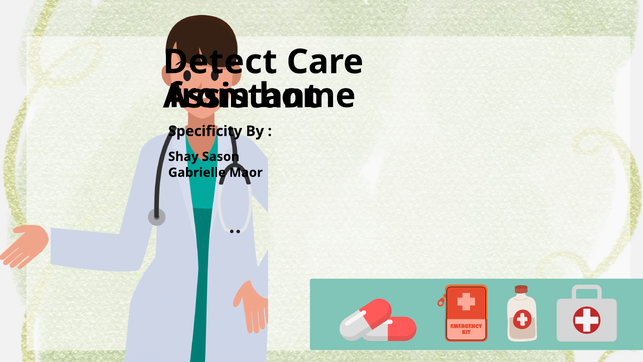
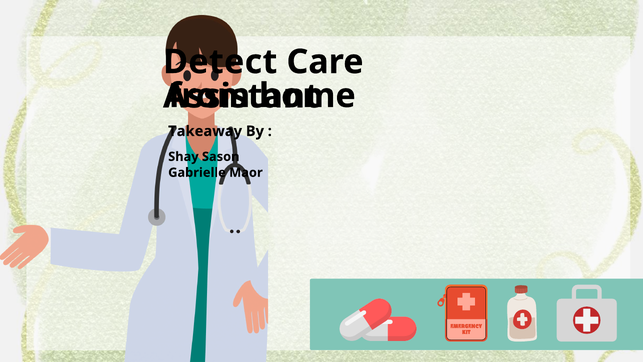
Specificity: Specificity -> Takeaway
